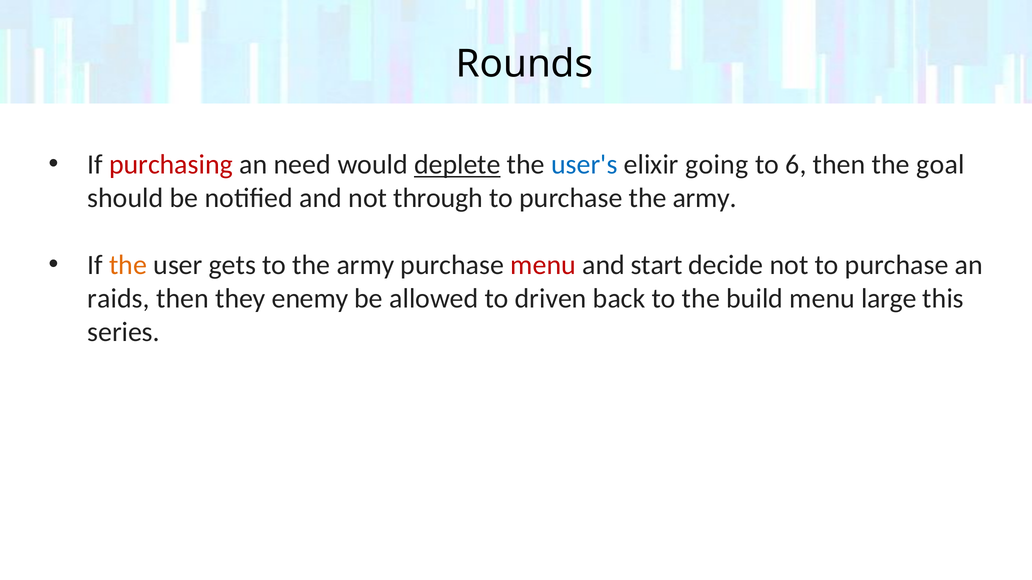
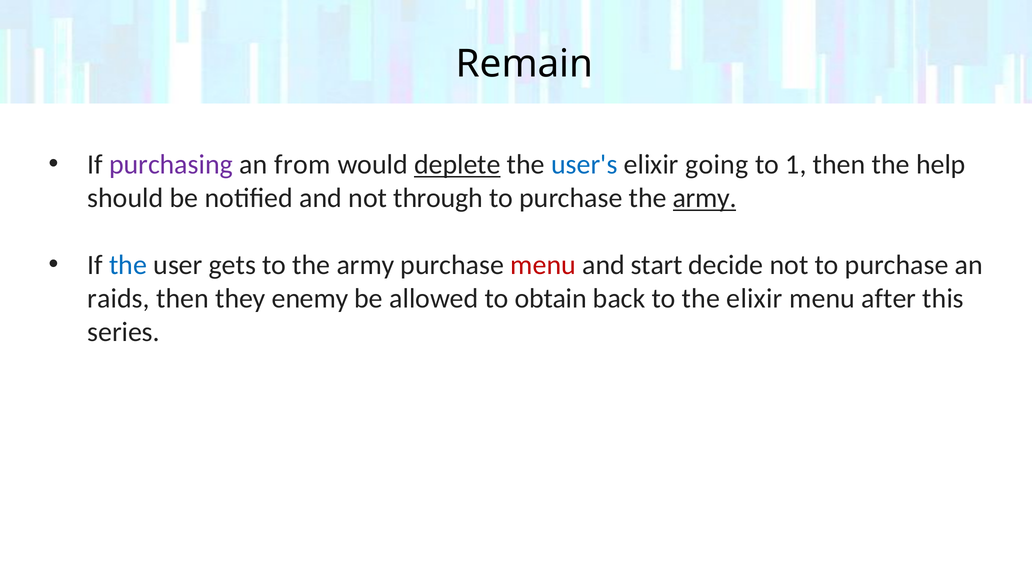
Rounds: Rounds -> Remain
purchasing colour: red -> purple
need: need -> from
6: 6 -> 1
goal: goal -> help
army at (705, 198) underline: none -> present
the at (128, 265) colour: orange -> blue
driven: driven -> obtain
the build: build -> elixir
large: large -> after
